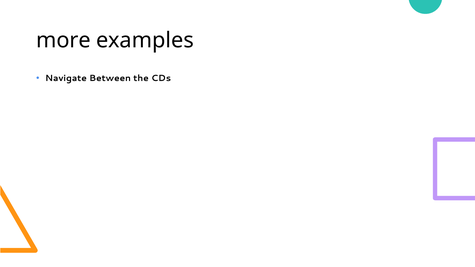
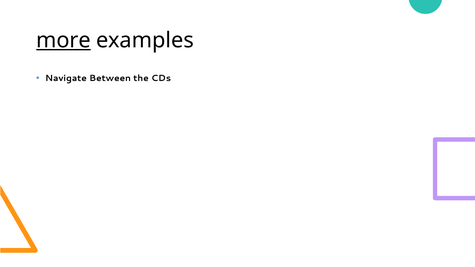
more underline: none -> present
